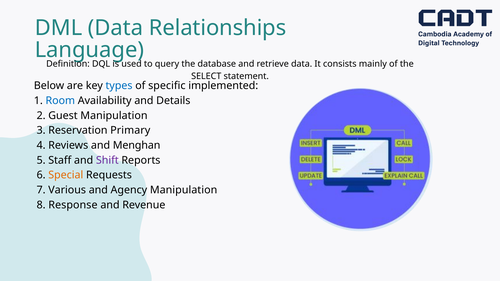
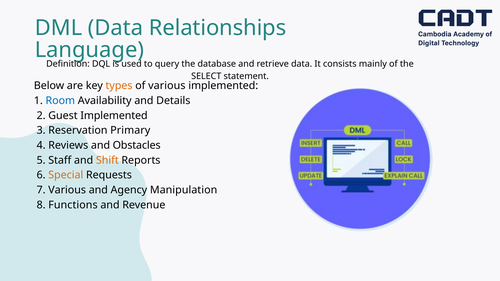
types colour: blue -> orange
of specific: specific -> various
Guest Manipulation: Manipulation -> Implemented
Menghan: Menghan -> Obstacles
Shift colour: purple -> orange
Response: Response -> Functions
